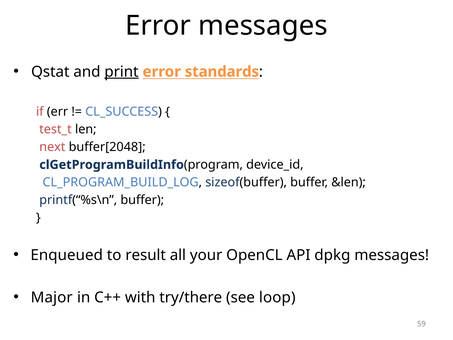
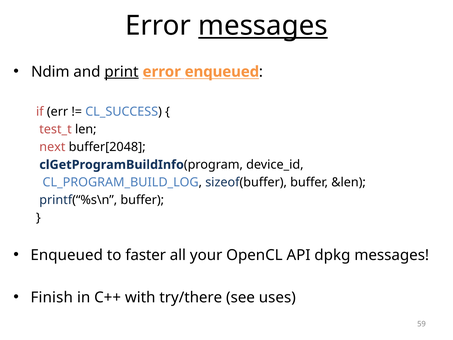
messages at (263, 26) underline: none -> present
Qstat: Qstat -> Ndim
error standards: standards -> enqueued
result: result -> faster
Major: Major -> Finish
loop: loop -> uses
